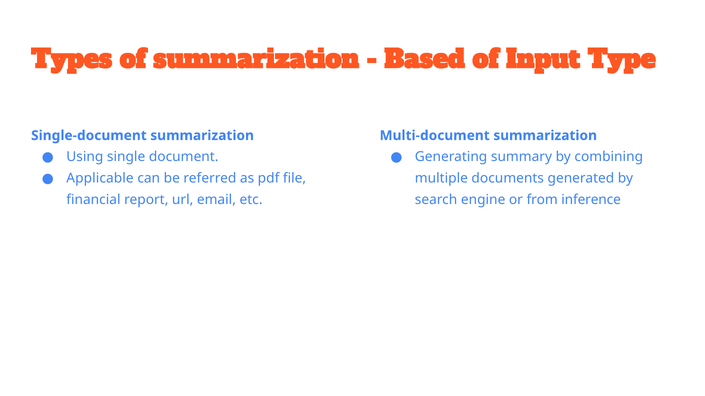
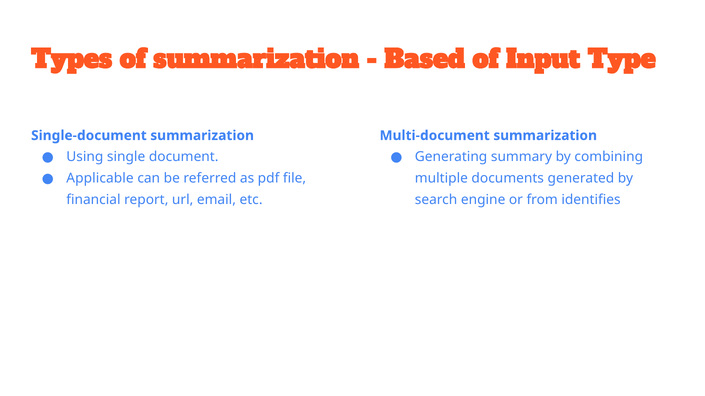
inference: inference -> identifies
